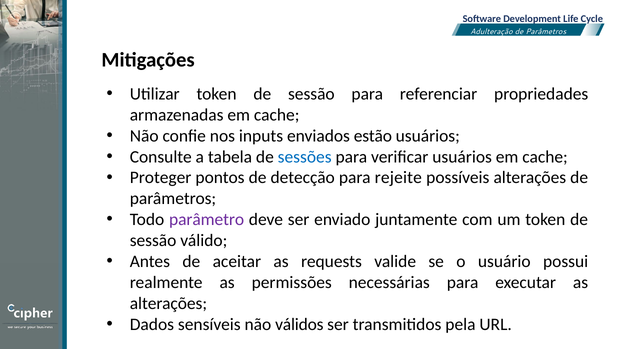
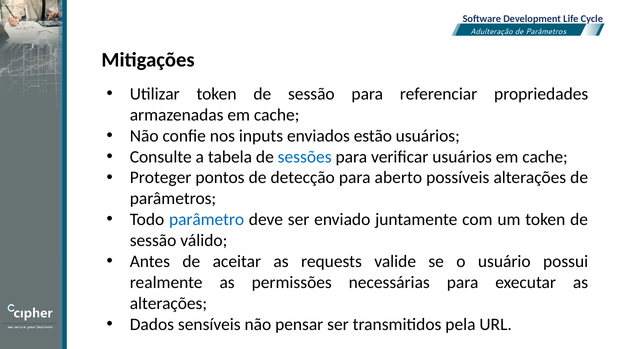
rejeite: rejeite -> aberto
parâmetro colour: purple -> blue
válidos: válidos -> pensar
